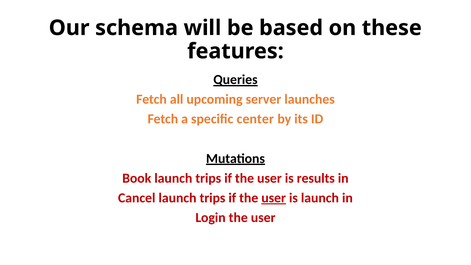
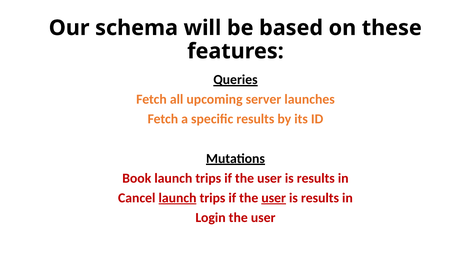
specific center: center -> results
launch at (178, 198) underline: none -> present
launch at (320, 198): launch -> results
